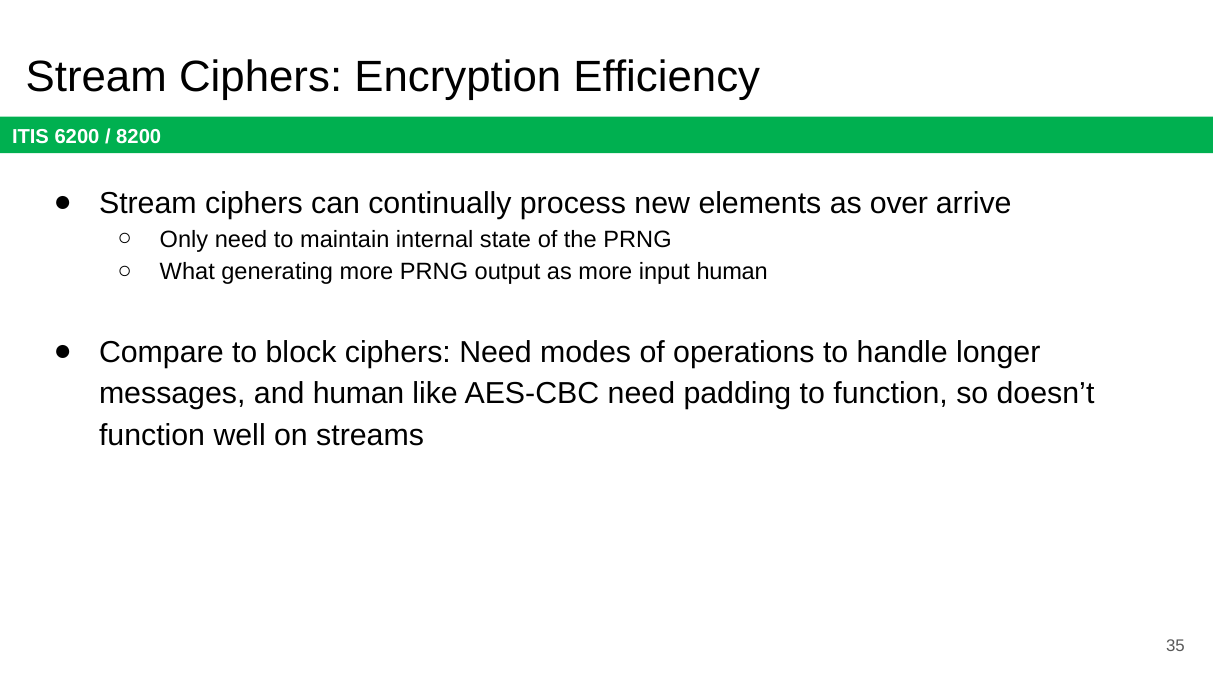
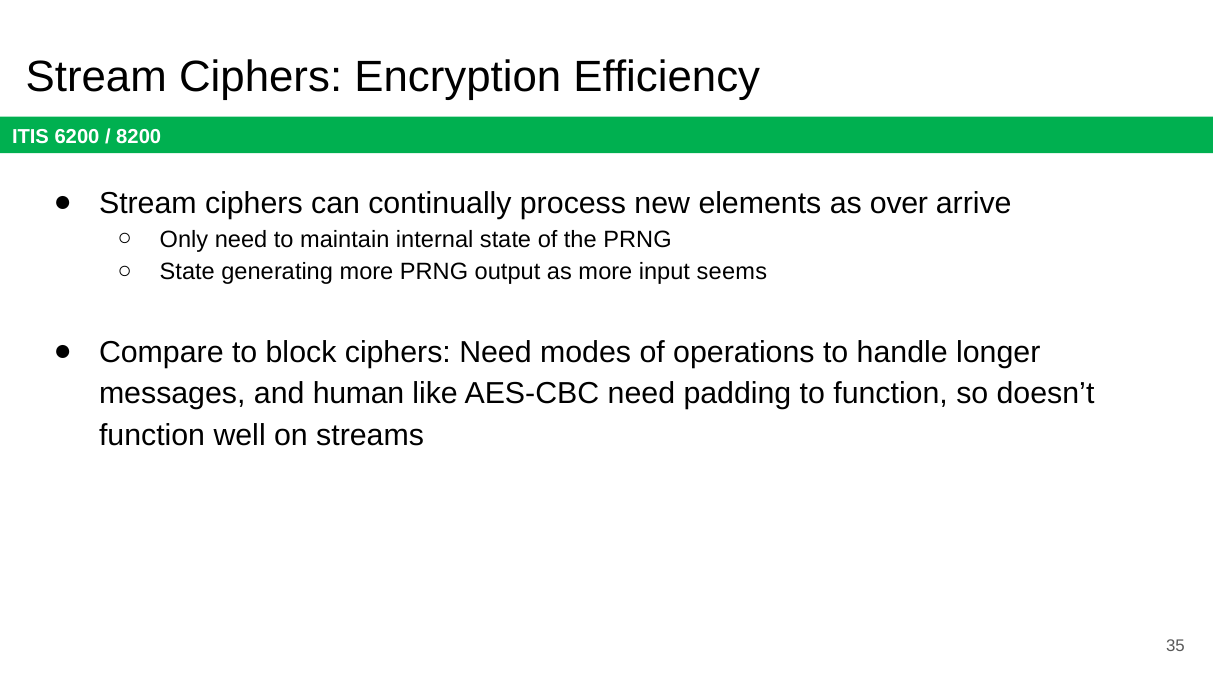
What at (187, 272): What -> State
input human: human -> seems
